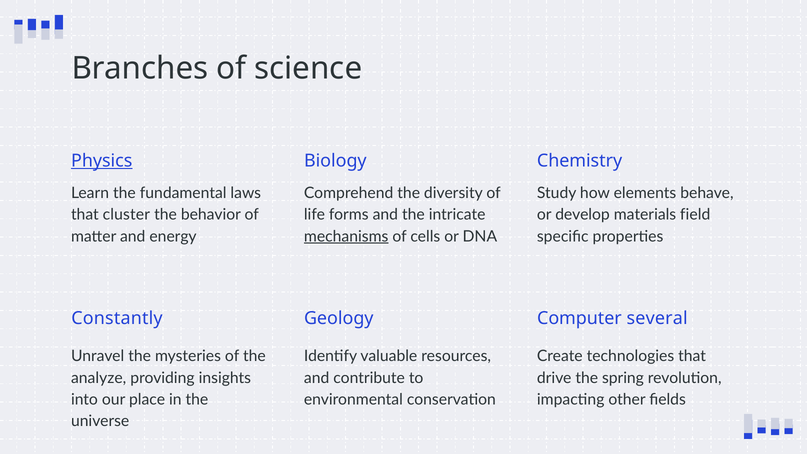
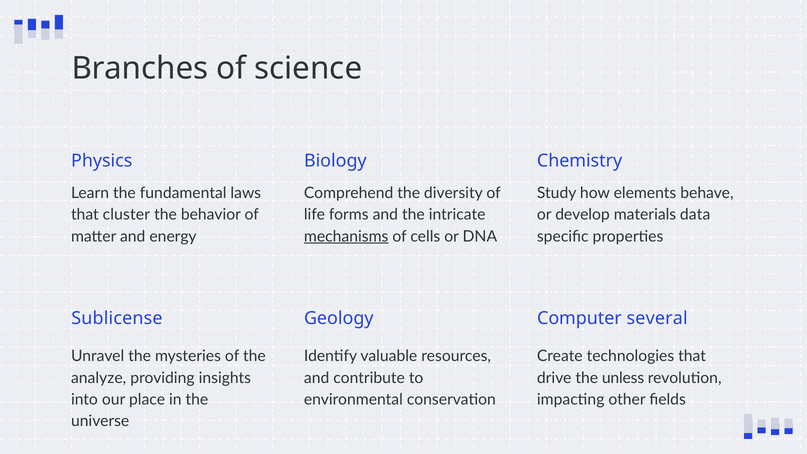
Physics underline: present -> none
field: field -> data
Constantly: Constantly -> Sublicense
spring: spring -> unless
